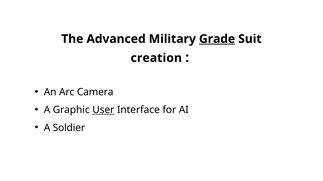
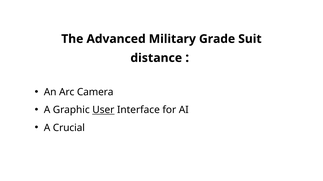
Grade underline: present -> none
creation: creation -> distance
Soldier: Soldier -> Crucial
